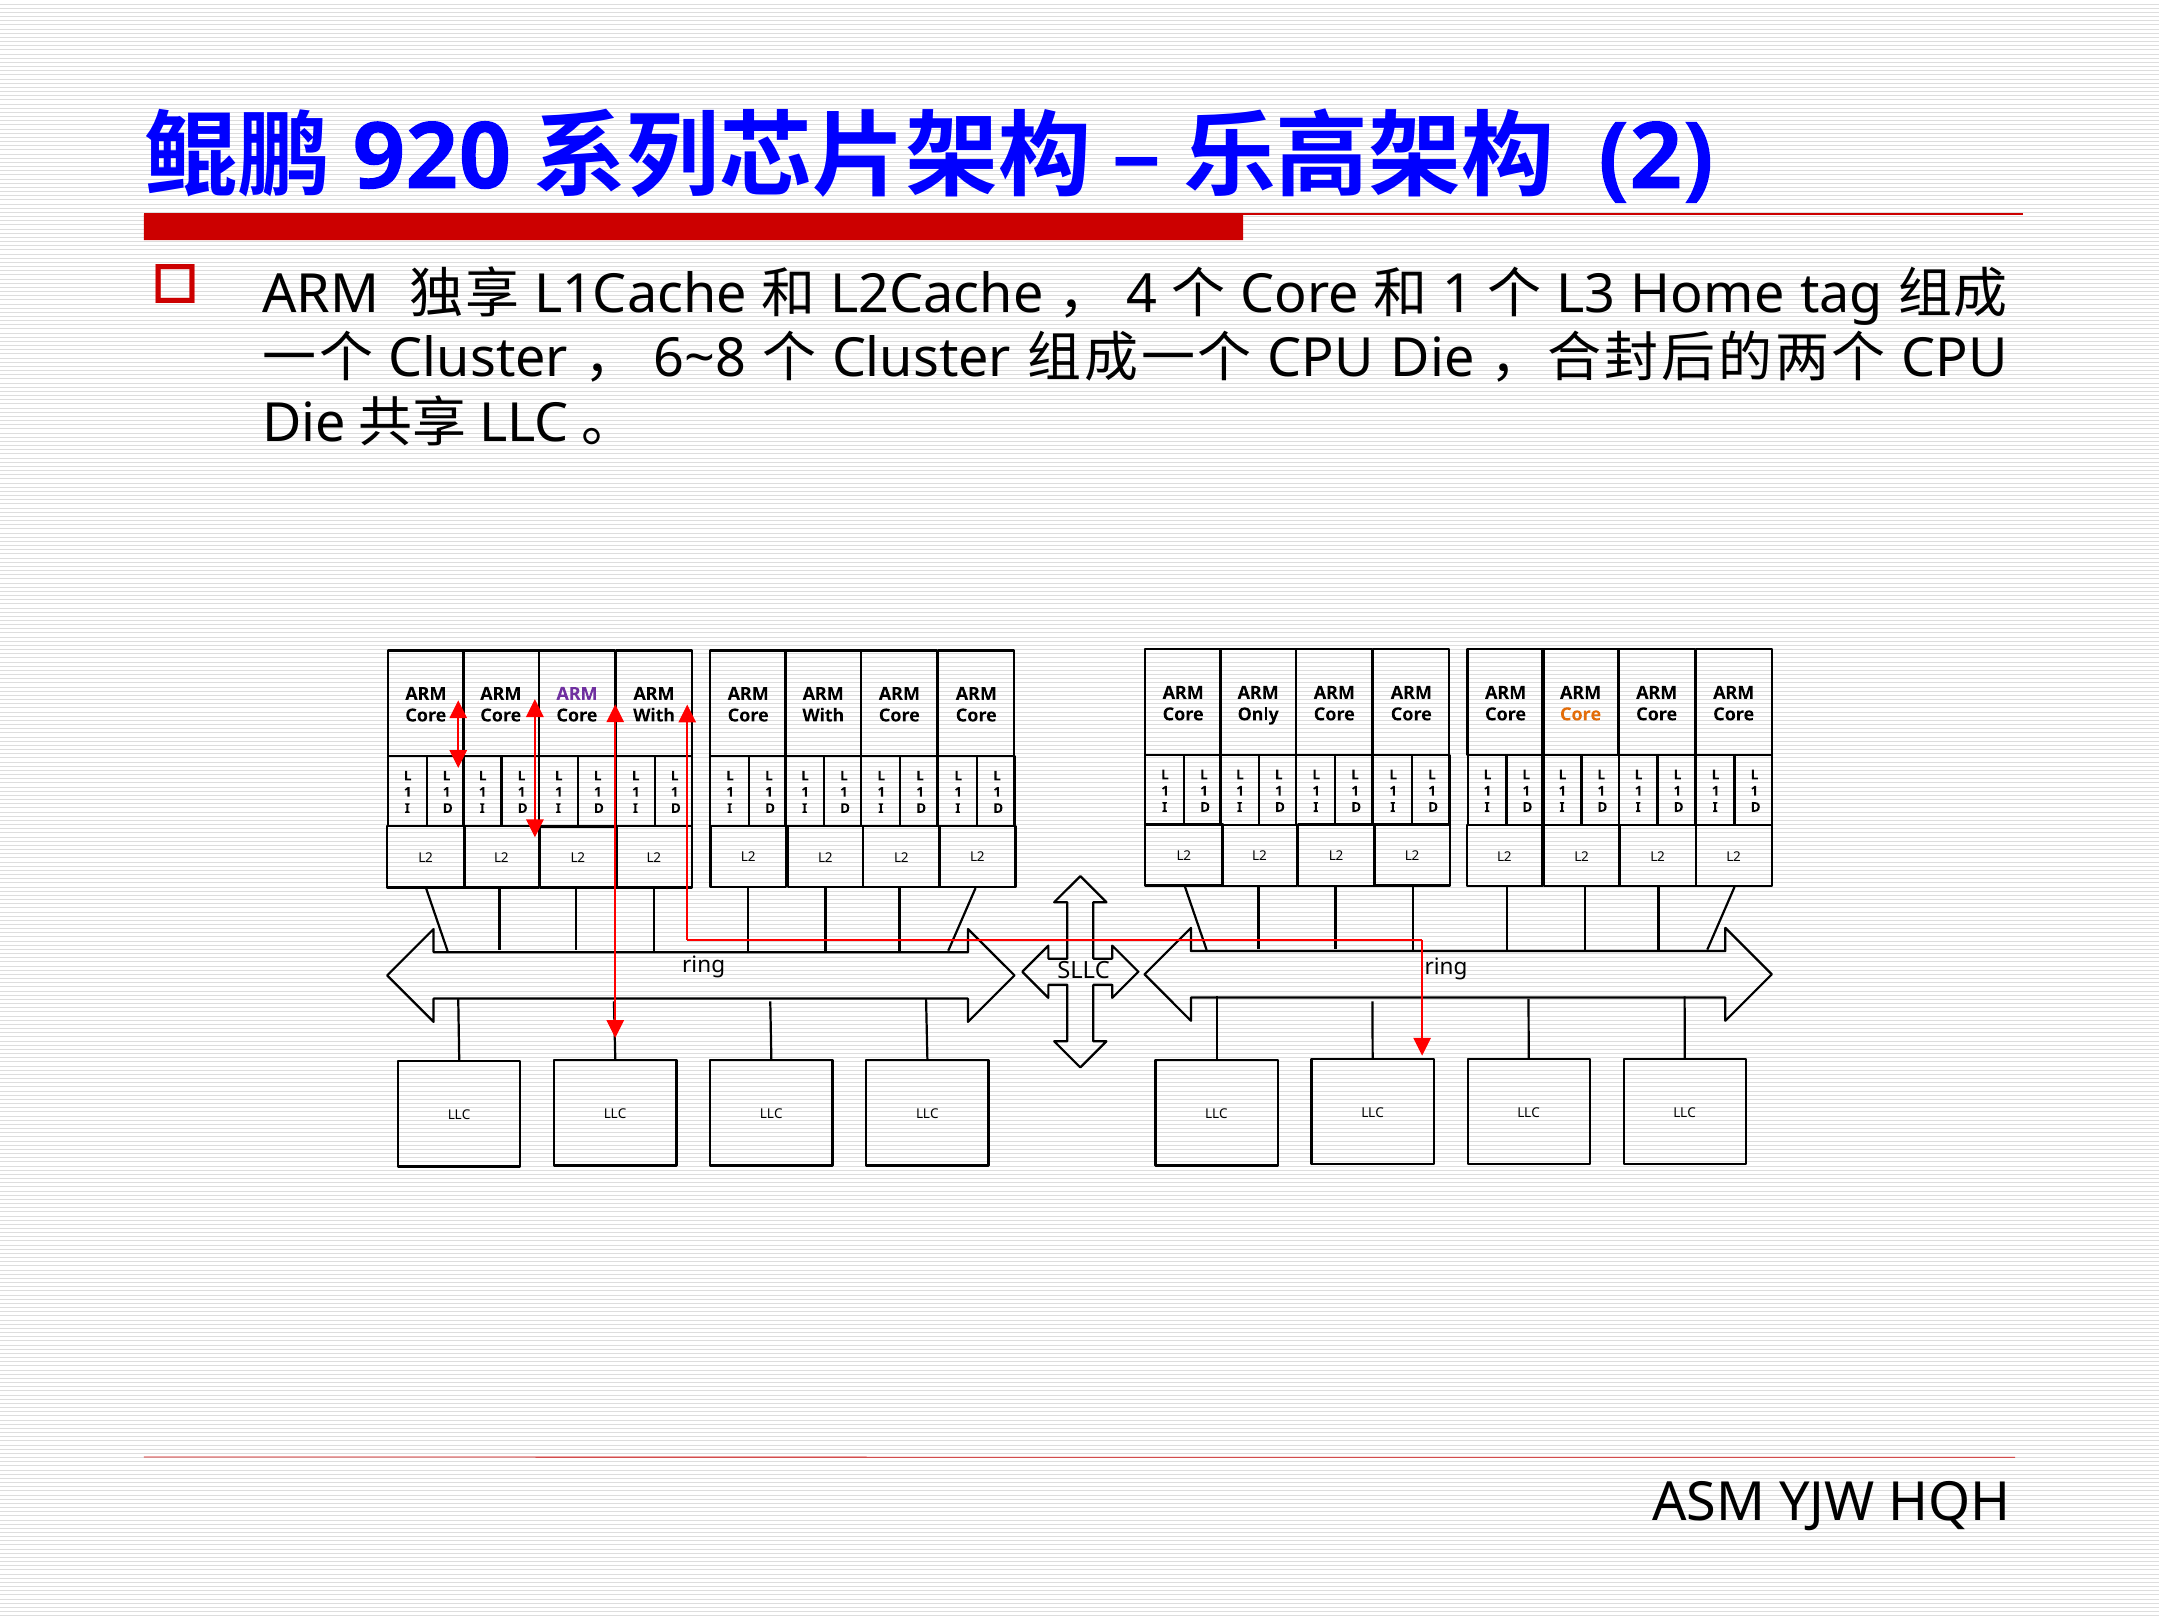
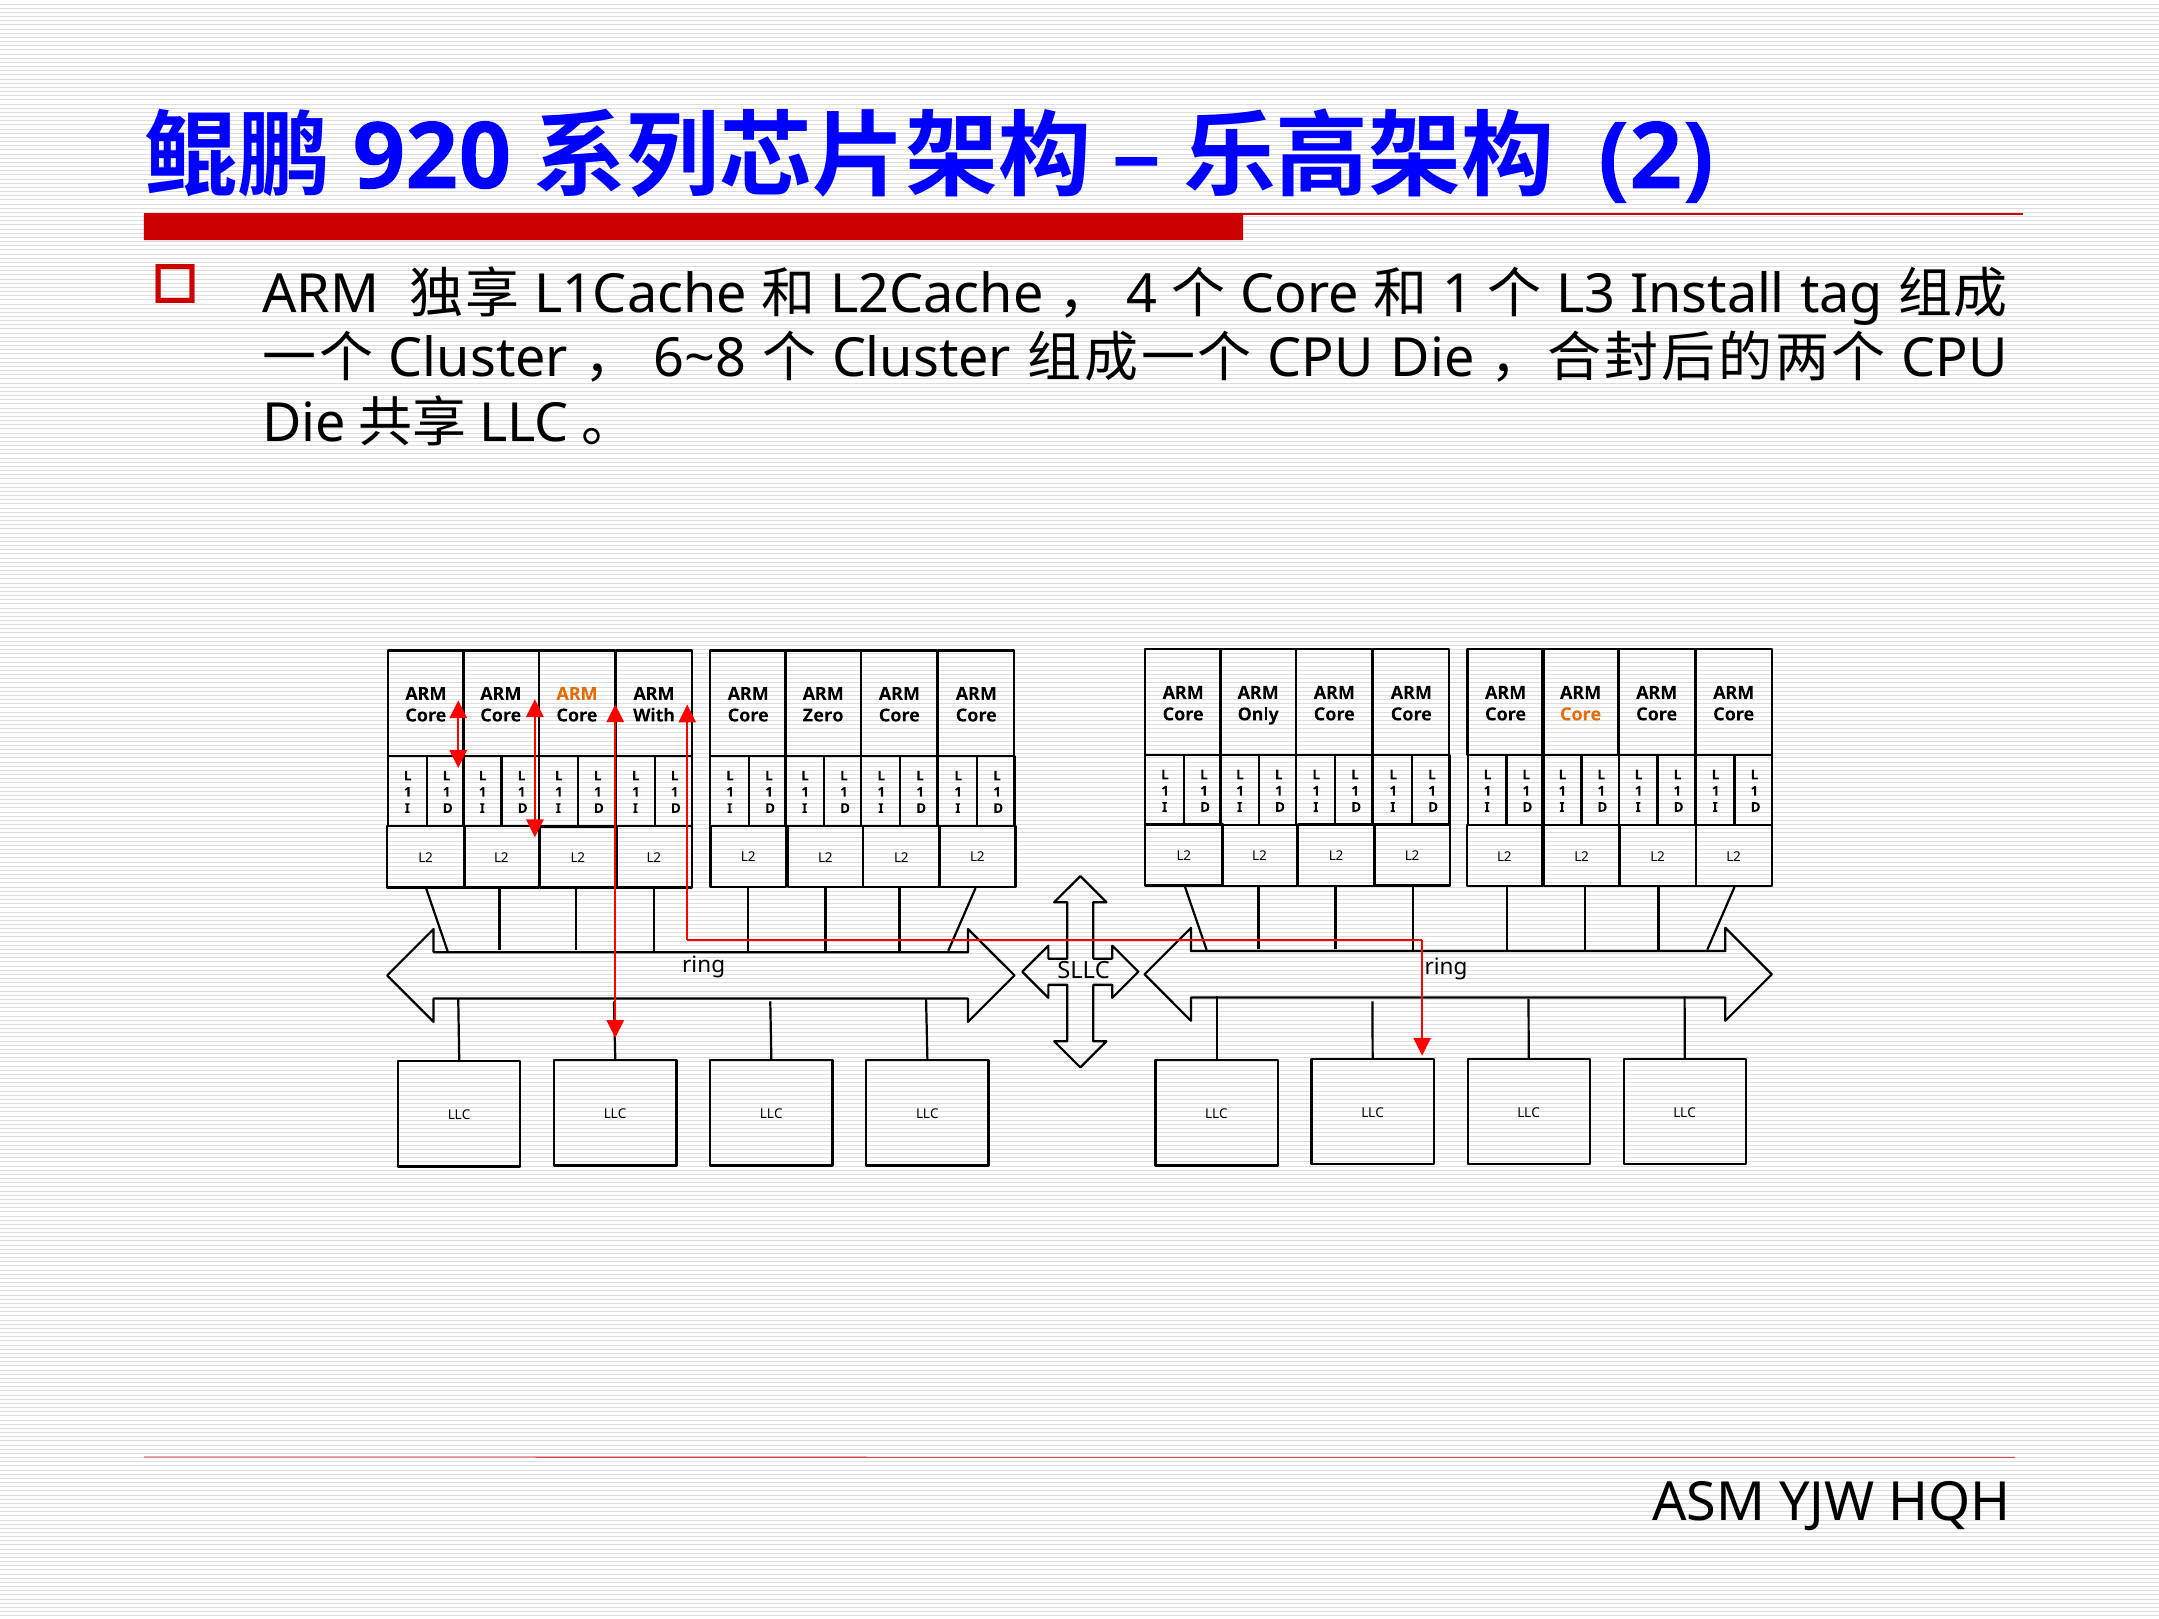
Home: Home -> Install
ARM at (577, 694) colour: purple -> orange
With at (823, 716): With -> Zero
